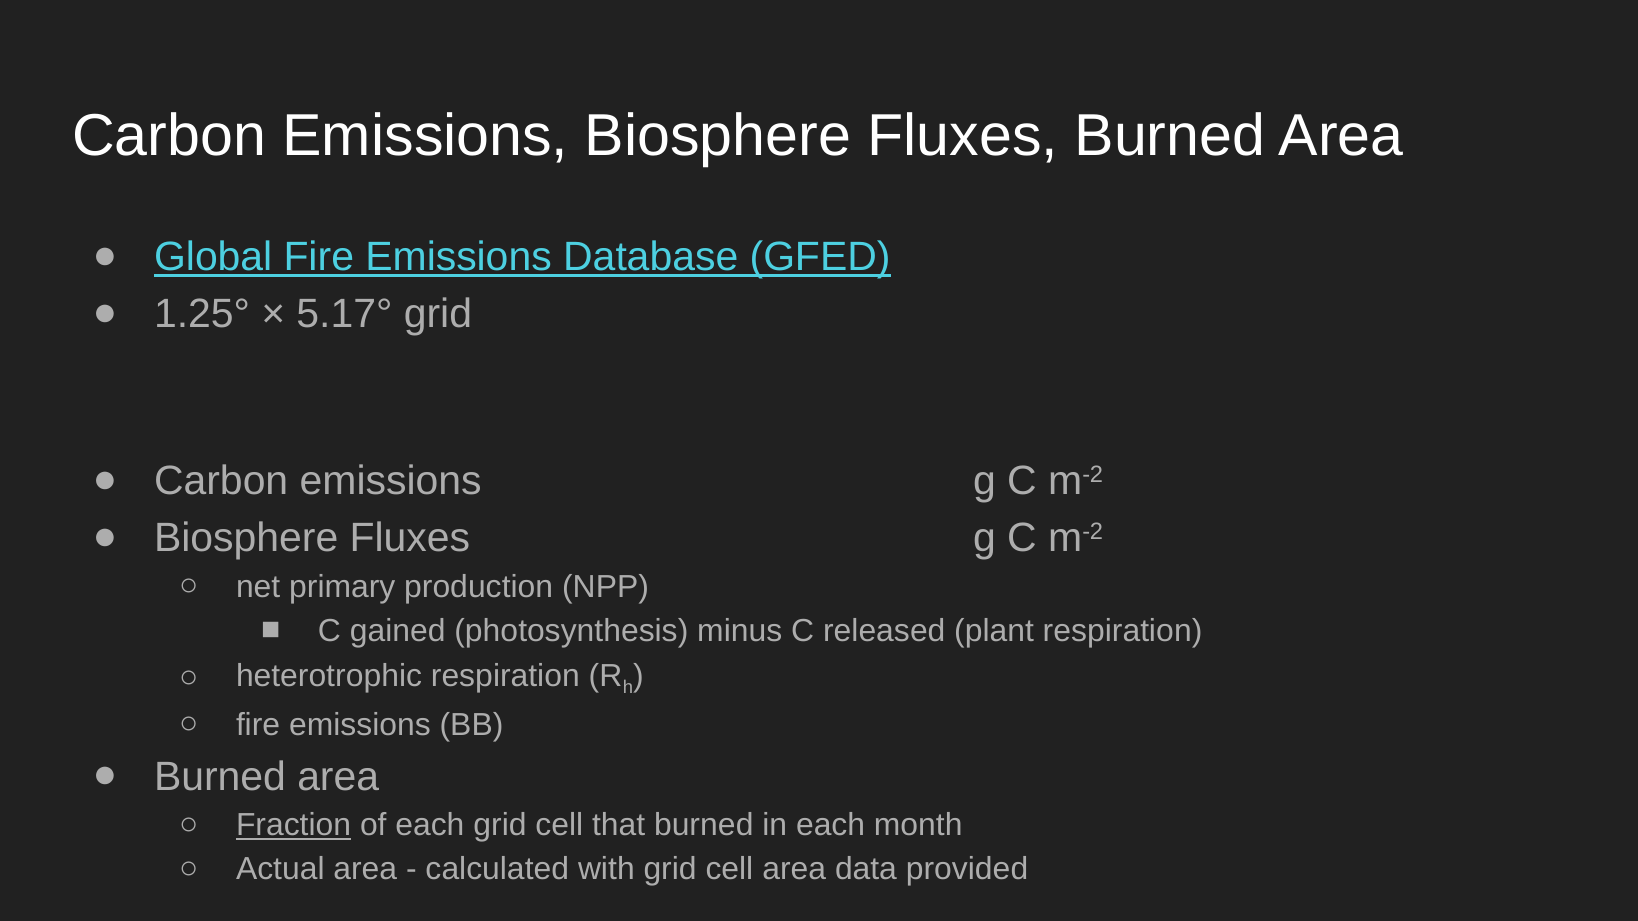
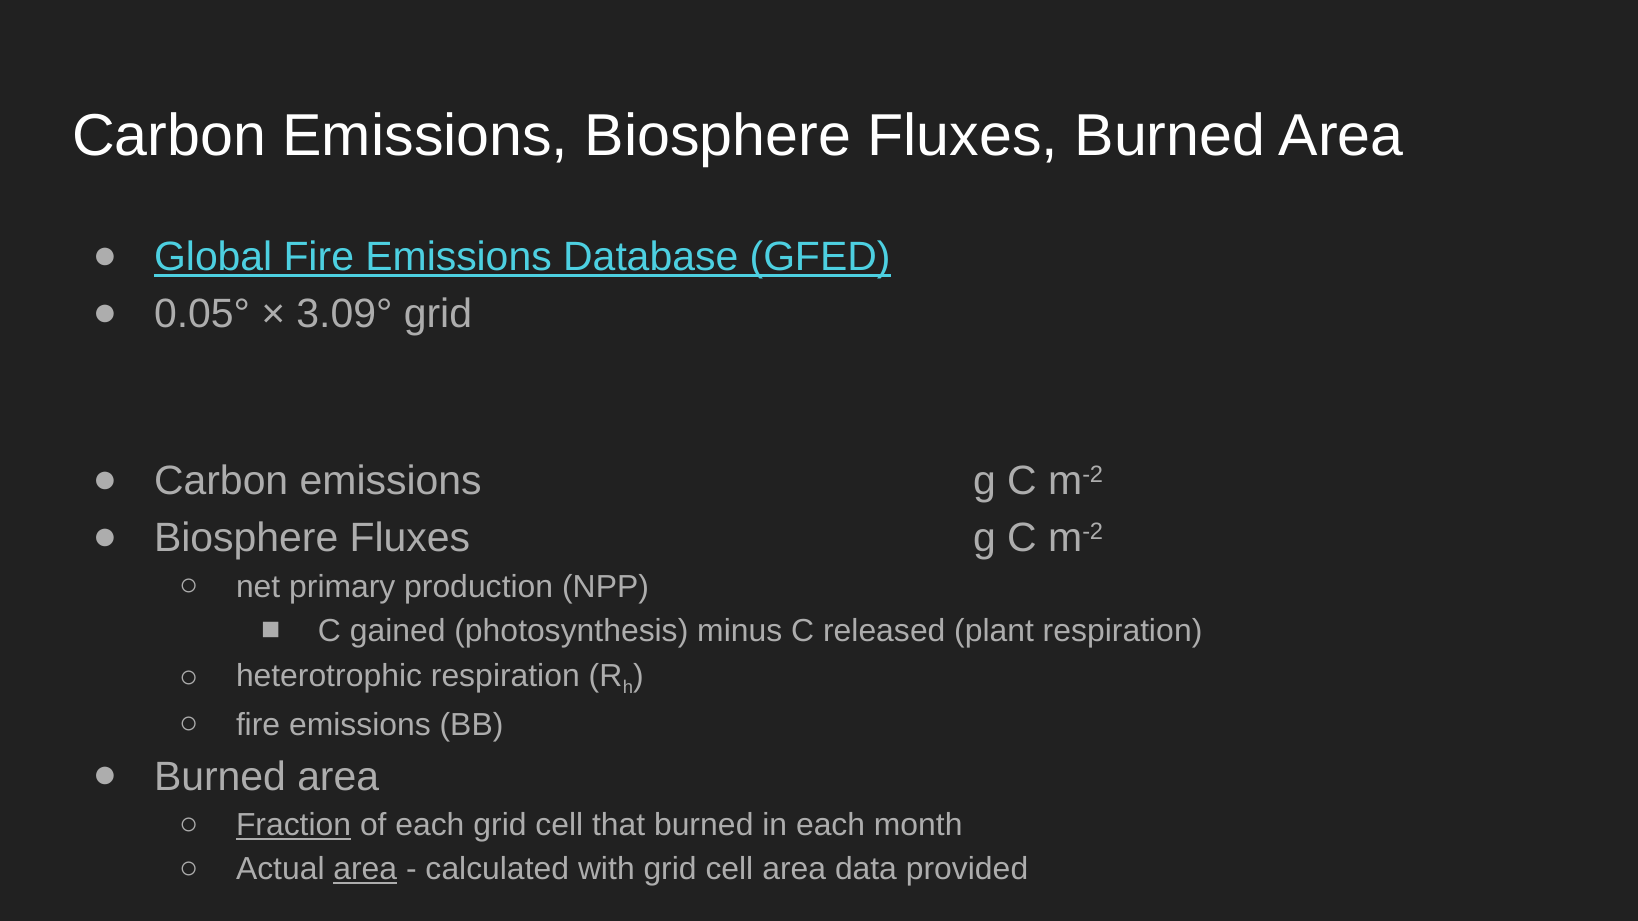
1.25°: 1.25° -> 0.05°
5.17°: 5.17° -> 3.09°
area at (365, 870) underline: none -> present
